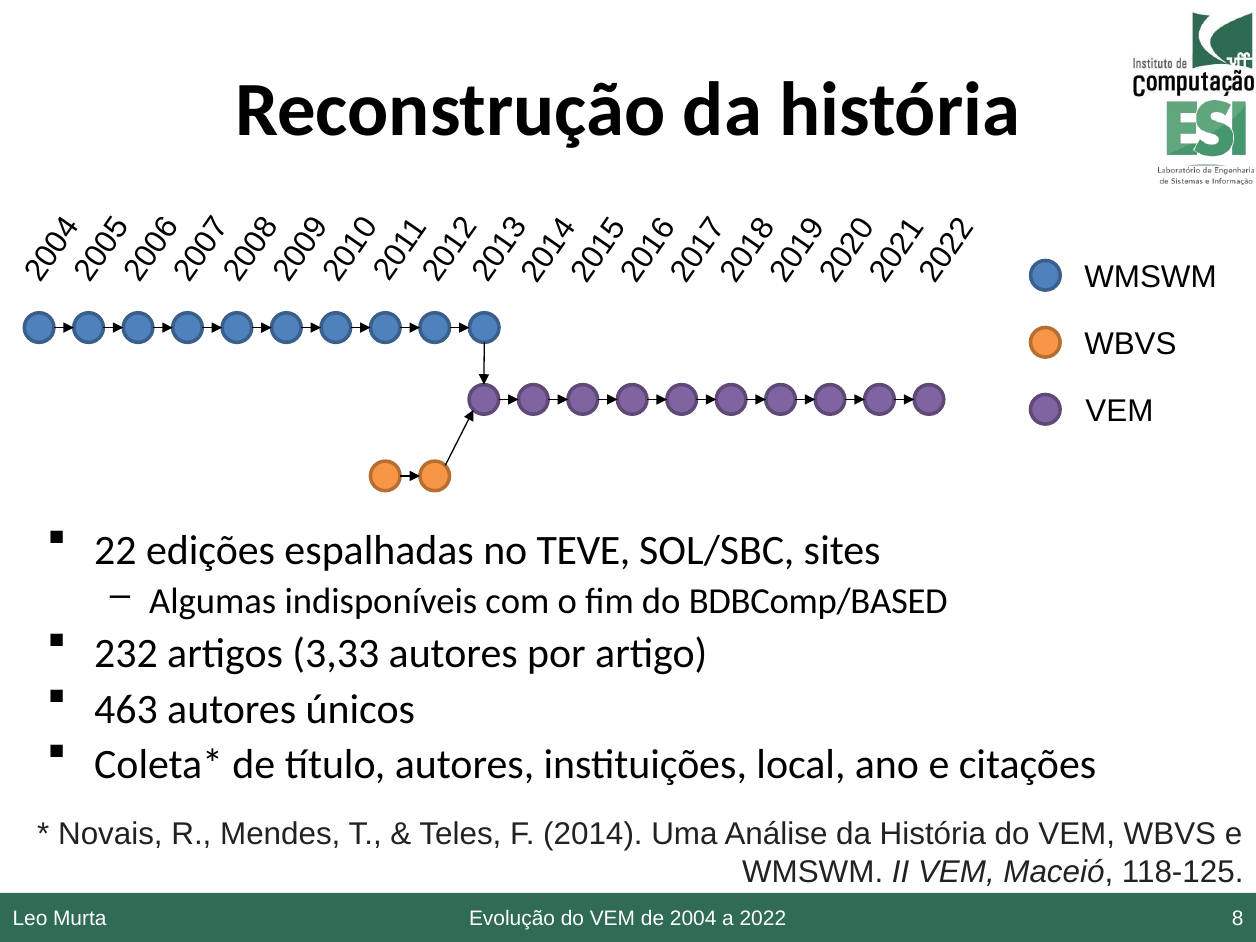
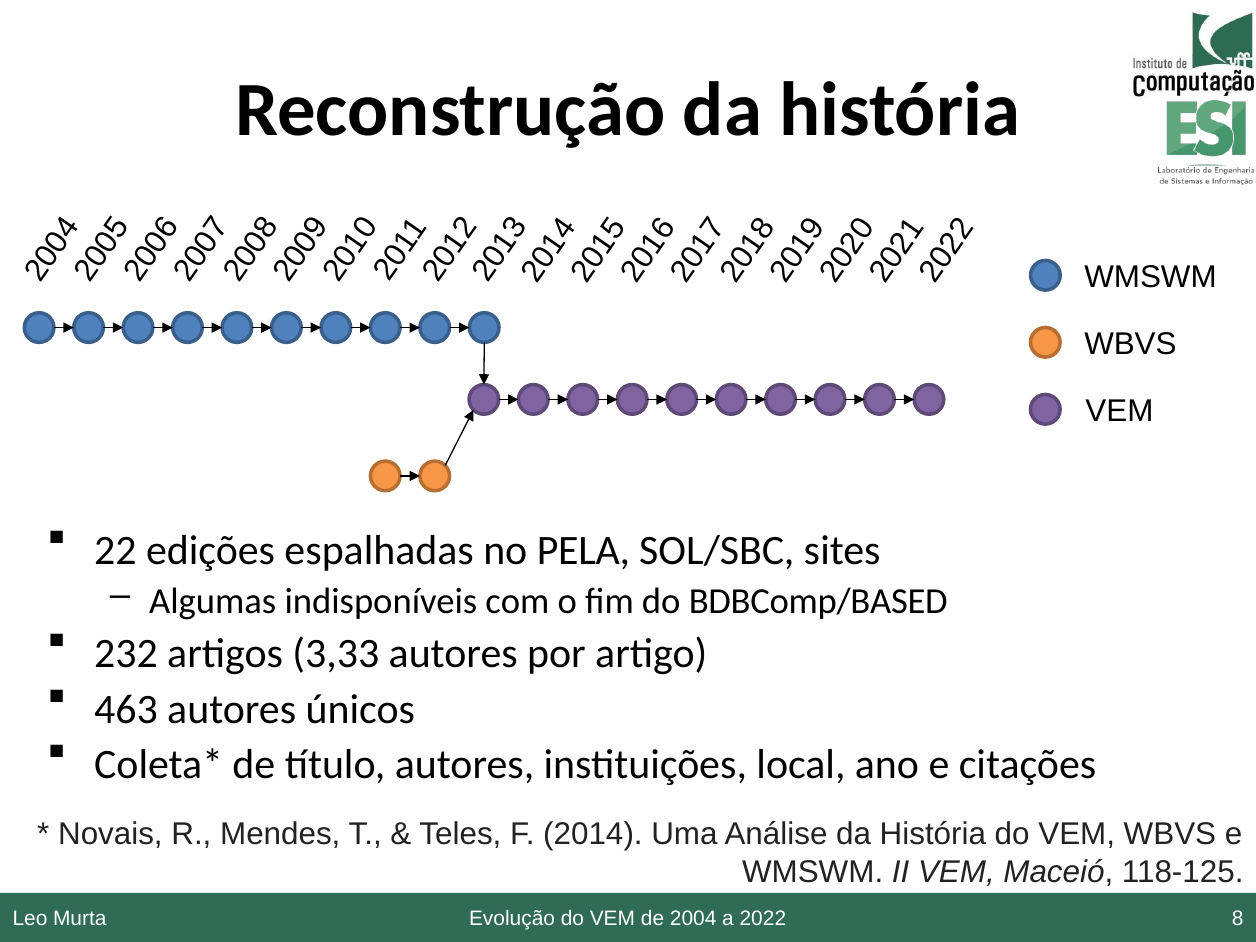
TEVE: TEVE -> PELA
